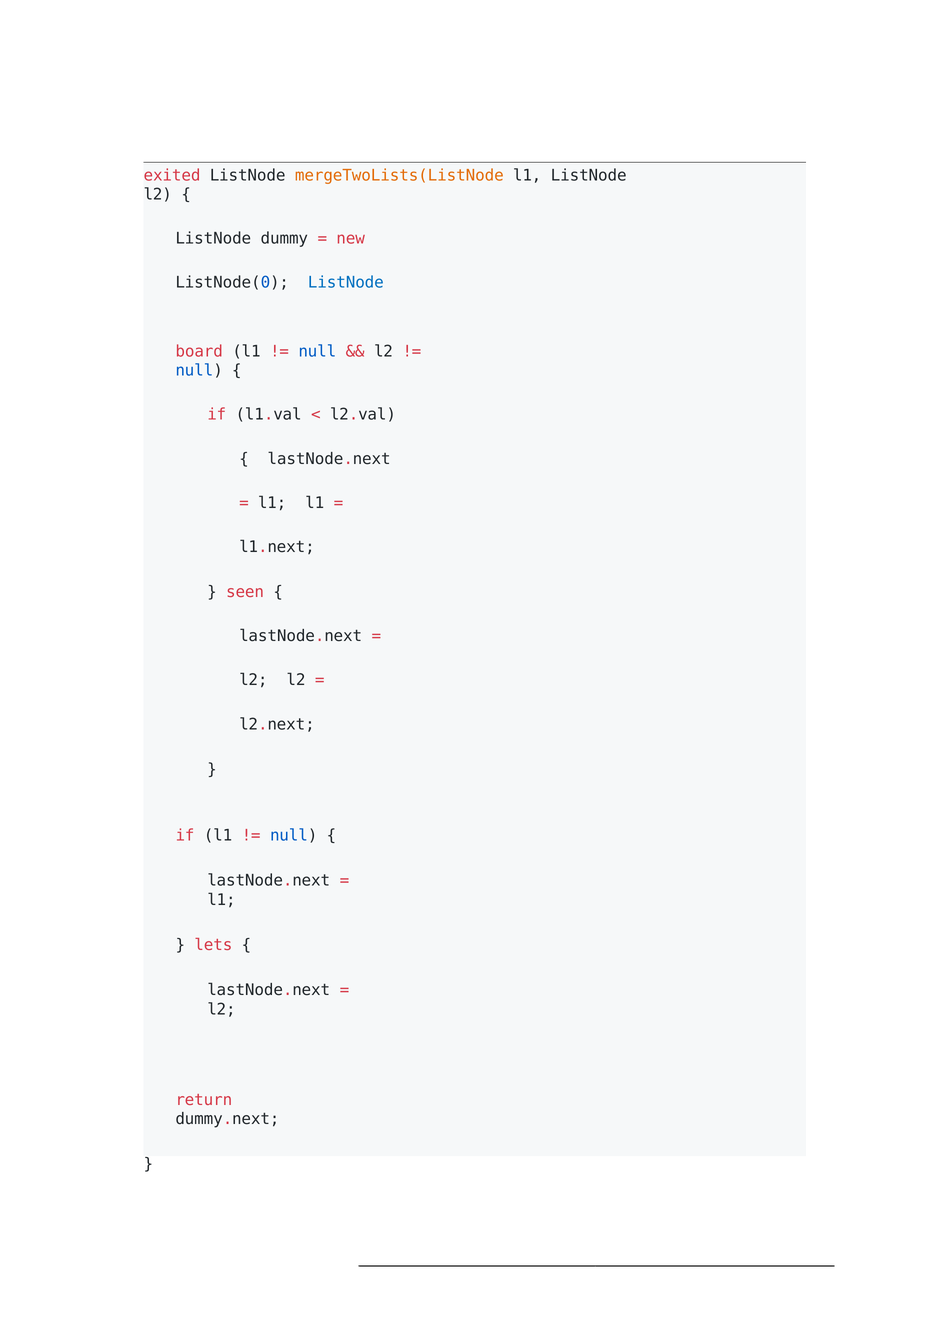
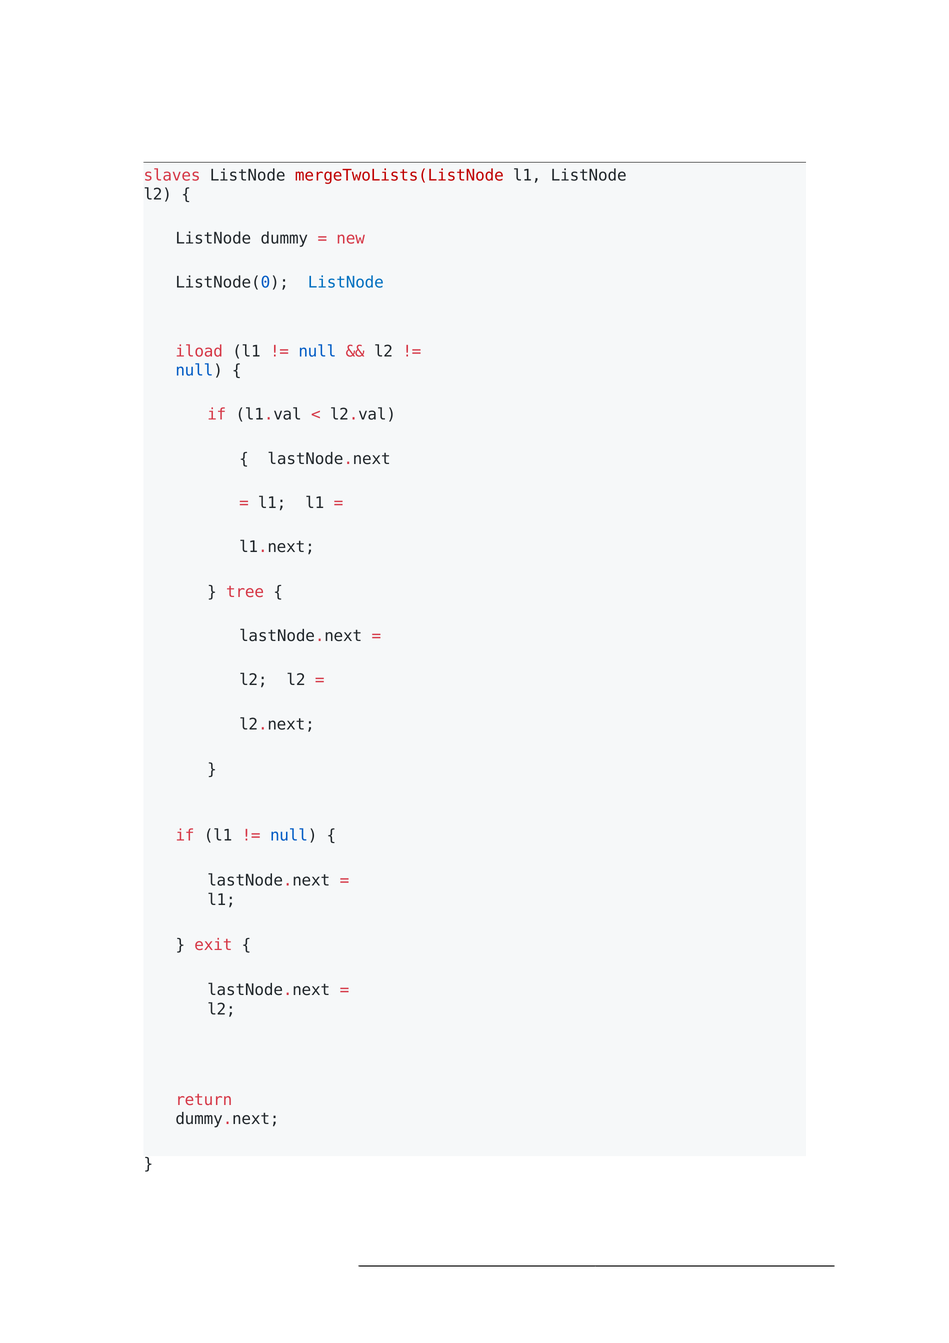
exited: exited -> slaves
mergeTwoLists(ListNode colour: orange -> red
board: board -> iload
seen: seen -> tree
lets: lets -> exit
